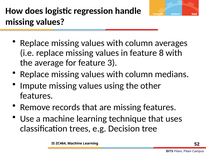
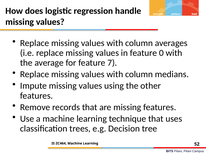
8: 8 -> 0
3: 3 -> 7
